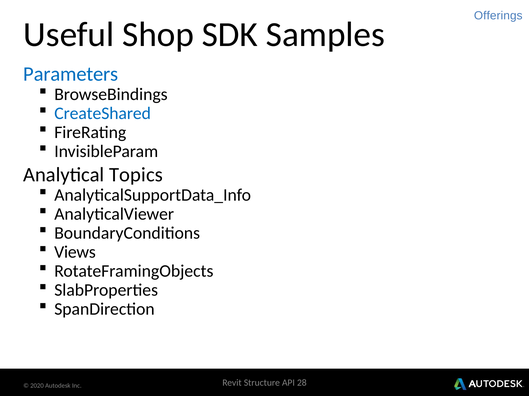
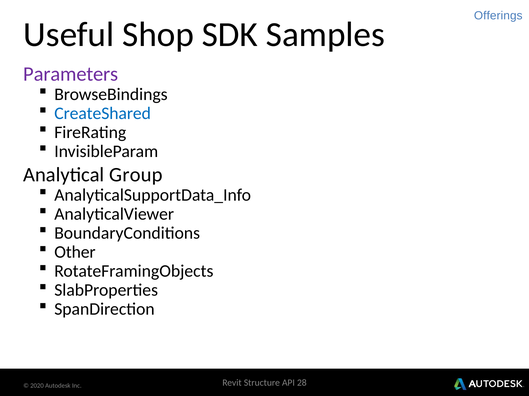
Parameters colour: blue -> purple
Topics: Topics -> Group
Views: Views -> Other
